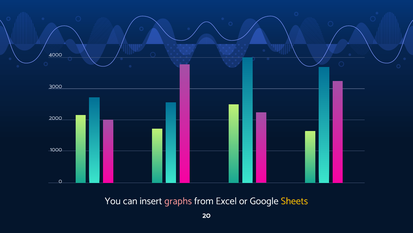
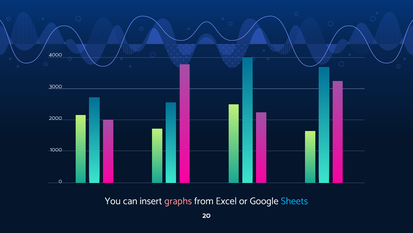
Sheets colour: yellow -> light blue
